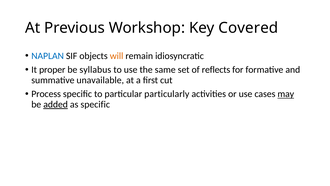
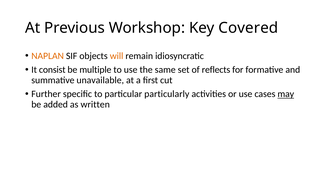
NAPLAN colour: blue -> orange
proper: proper -> consist
syllabus: syllabus -> multiple
Process: Process -> Further
added underline: present -> none
as specific: specific -> written
